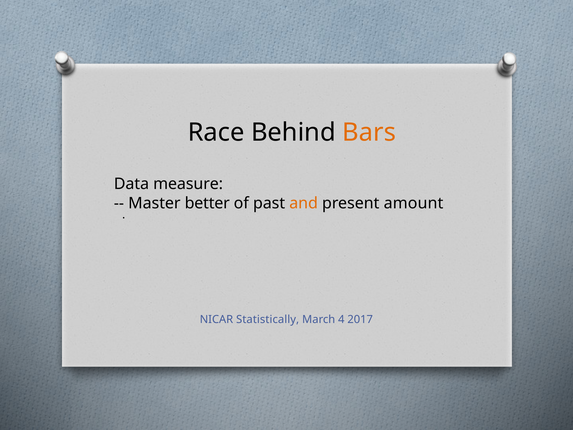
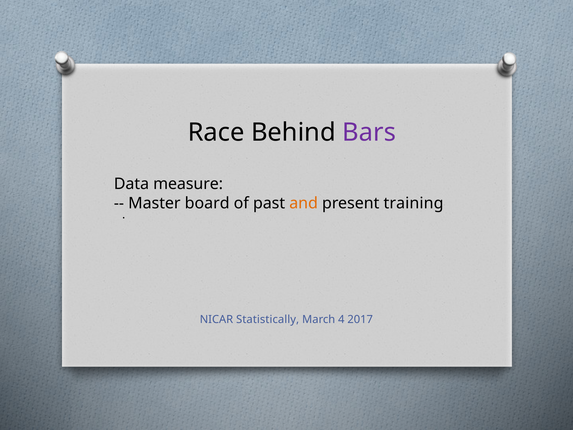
Bars colour: orange -> purple
better: better -> board
amount: amount -> training
